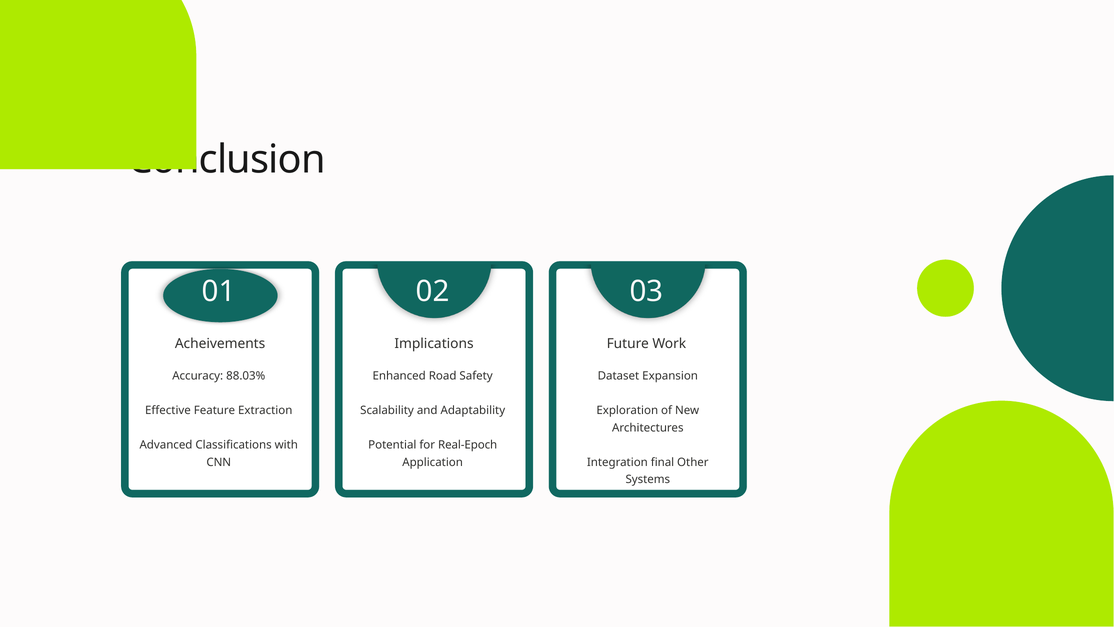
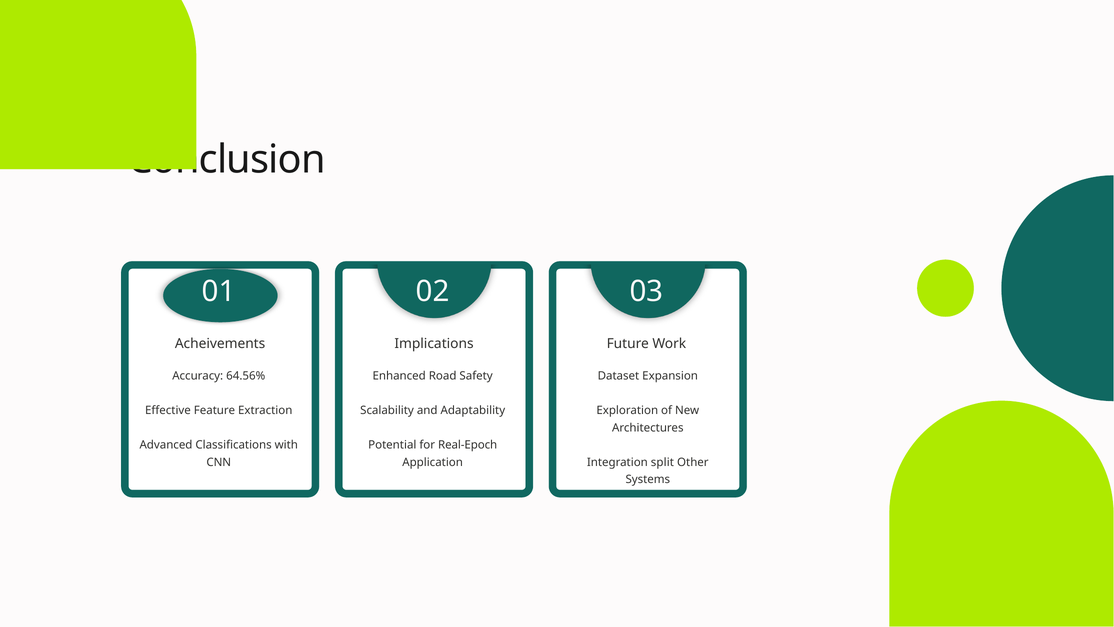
88.03%: 88.03% -> 64.56%
final: final -> split
